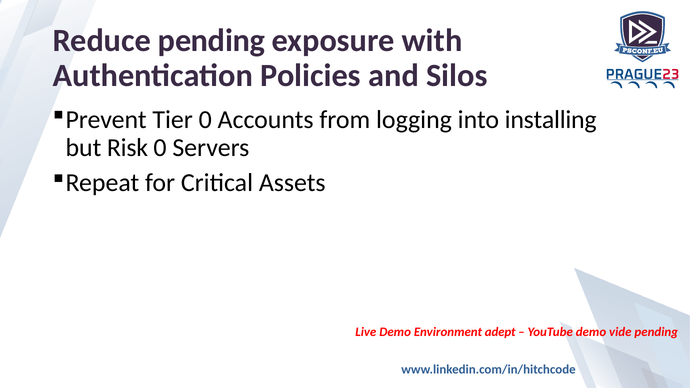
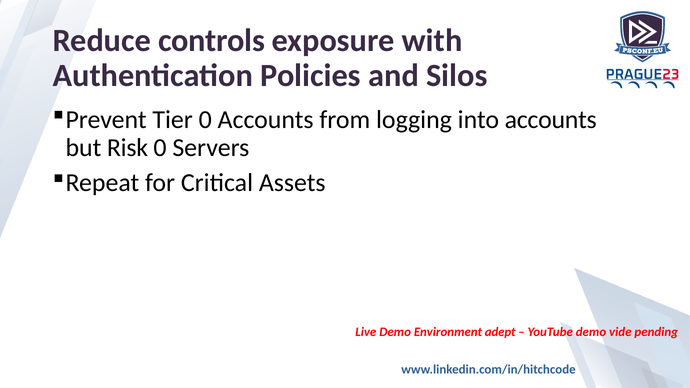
Reduce pending: pending -> controls
into installing: installing -> accounts
